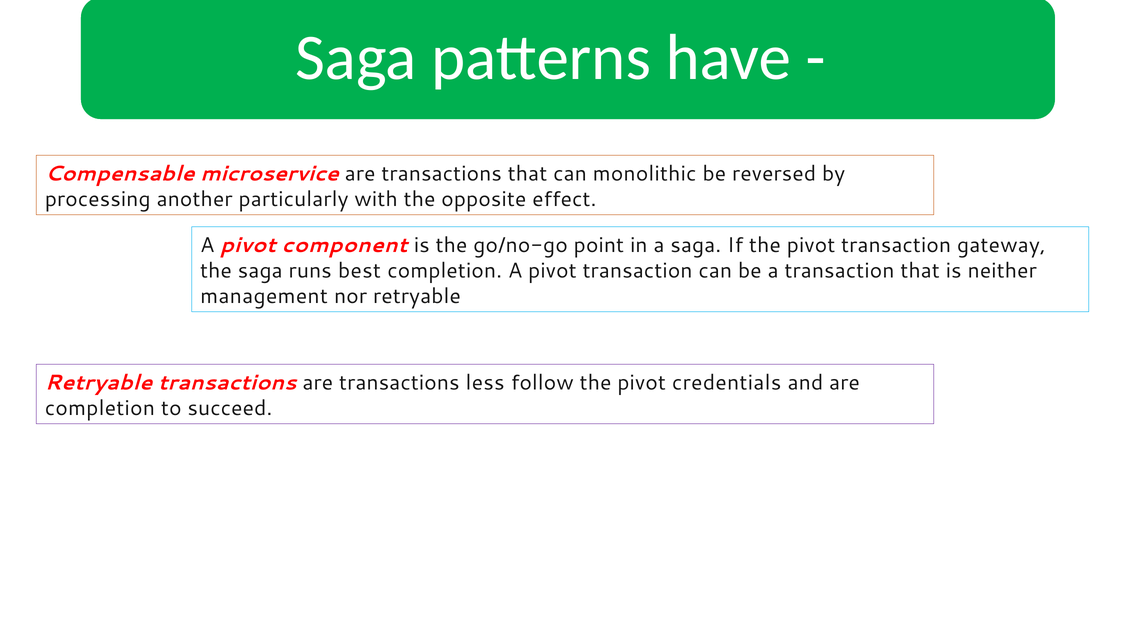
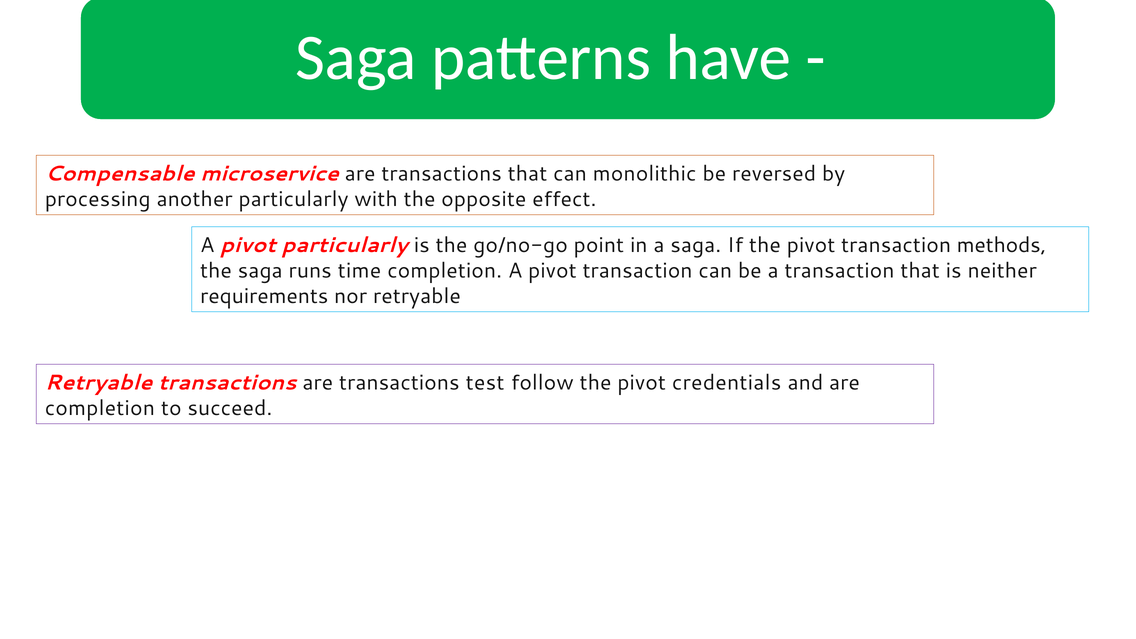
pivot component: component -> particularly
gateway: gateway -> methods
best: best -> time
management: management -> requirements
less: less -> test
